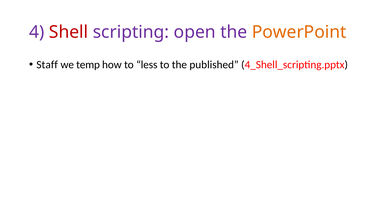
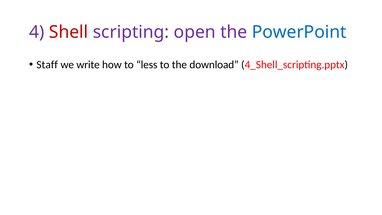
PowerPoint colour: orange -> blue
temp: temp -> write
published: published -> download
